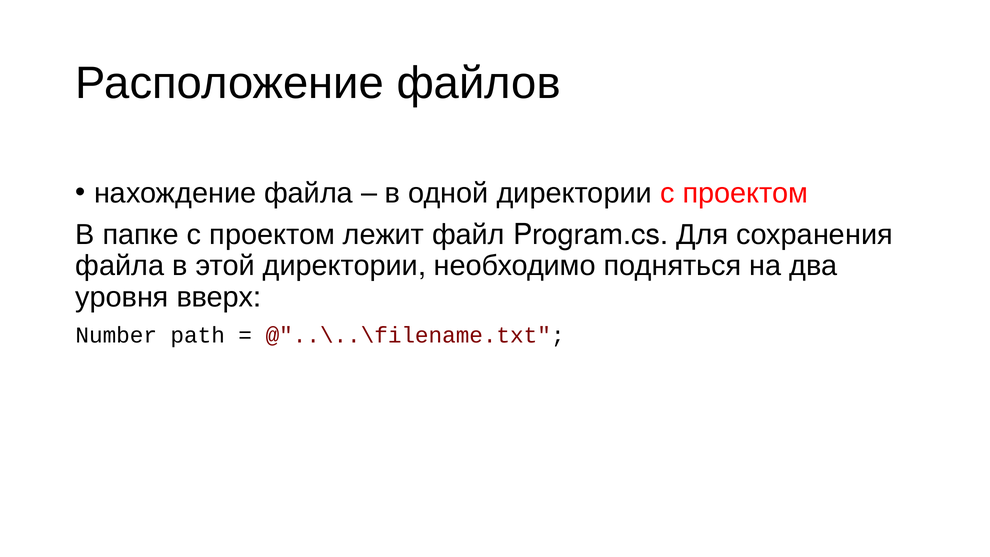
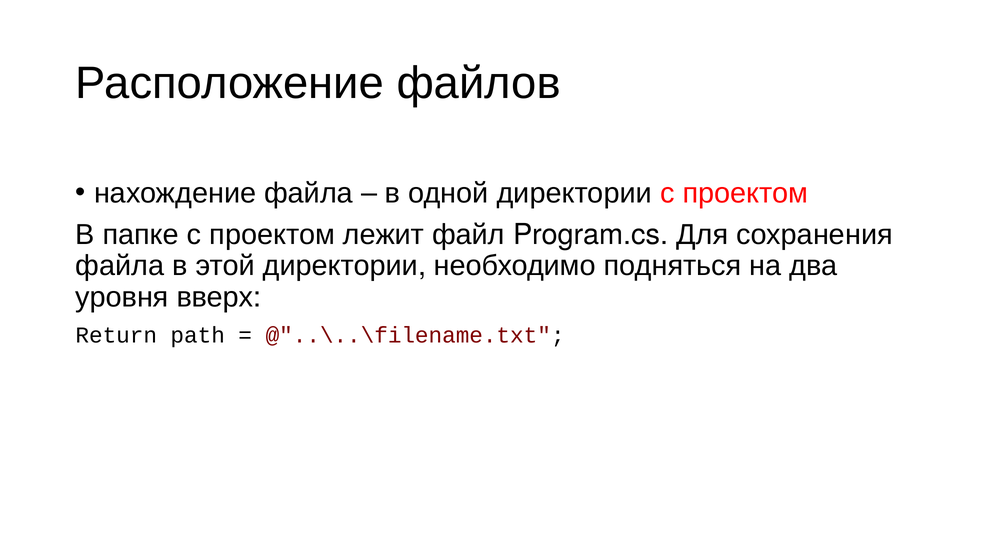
Number: Number -> Return
